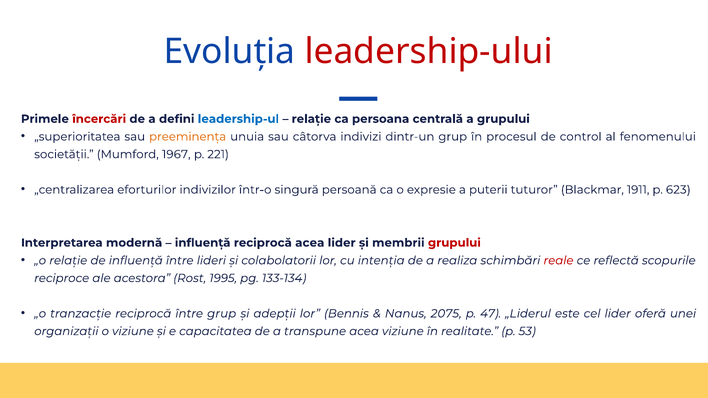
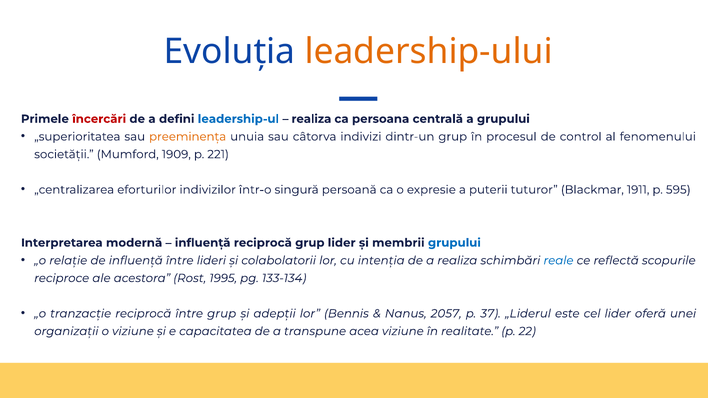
leadership-ului colour: red -> orange
relație at (311, 119): relație -> realiza
1967: 1967 -> 1909
623: 623 -> 595
reciprocă acea: acea -> grup
grupului at (454, 243) colour: red -> blue
reale colour: red -> blue
2075: 2075 -> 2057
47: 47 -> 37
53: 53 -> 22
